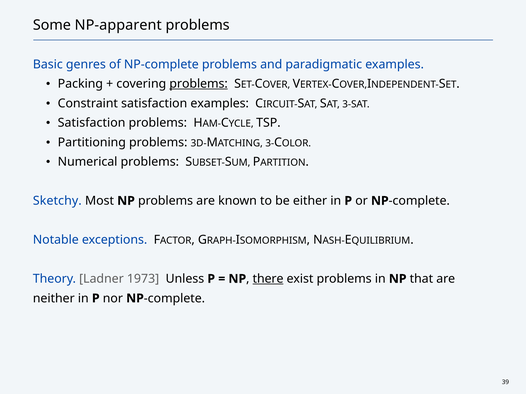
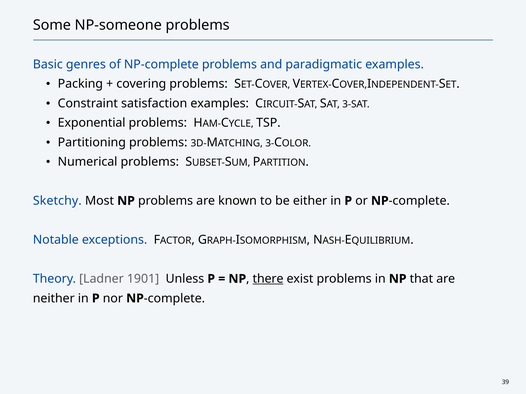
NP-apparent: NP-apparent -> NP-someone
problems at (199, 84) underline: present -> none
Satisfaction at (92, 123): Satisfaction -> Exponential
1973: 1973 -> 1901
